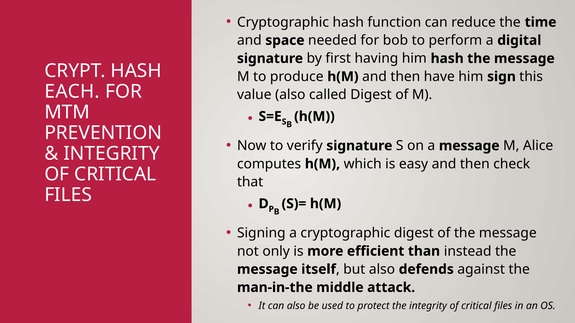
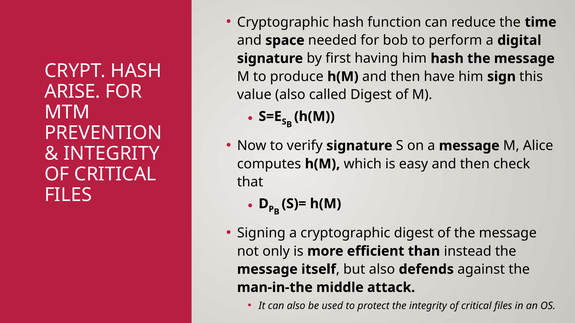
EACH: EACH -> ARISE
